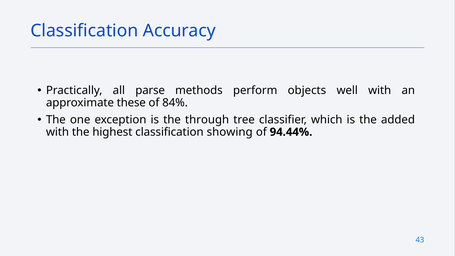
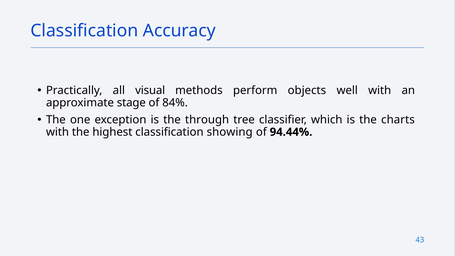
parse: parse -> visual
these: these -> stage
added: added -> charts
